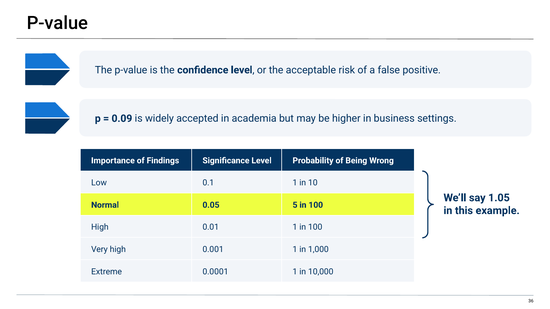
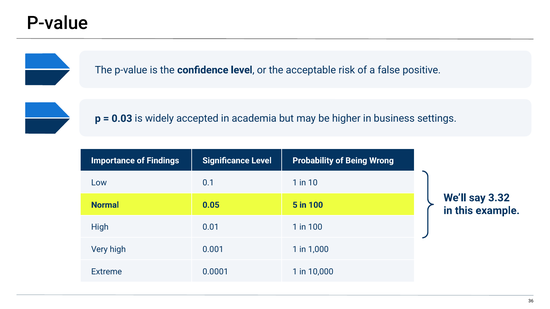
0.09: 0.09 -> 0.03
1.05: 1.05 -> 3.32
